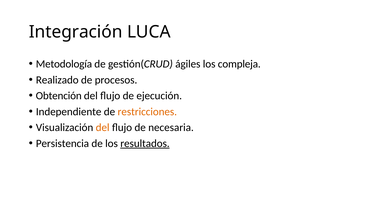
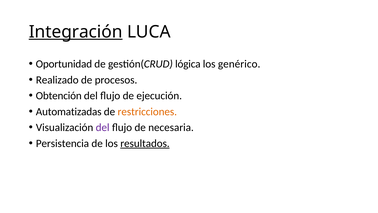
Integración underline: none -> present
Metodología: Metodología -> Oportunidad
ágiles: ágiles -> lógica
compleja: compleja -> genérico
Independiente: Independiente -> Automatizadas
del at (103, 127) colour: orange -> purple
